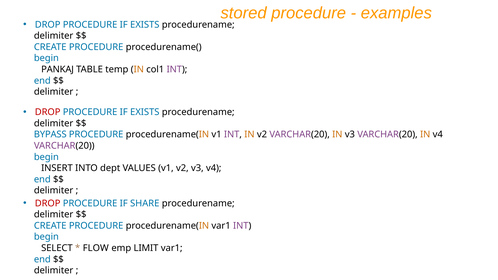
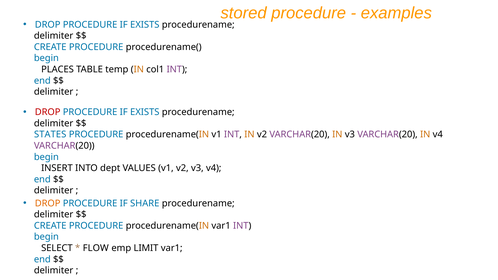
PANKAJ: PANKAJ -> PLACES
BYPASS: BYPASS -> STATES
DROP at (48, 203) colour: red -> orange
